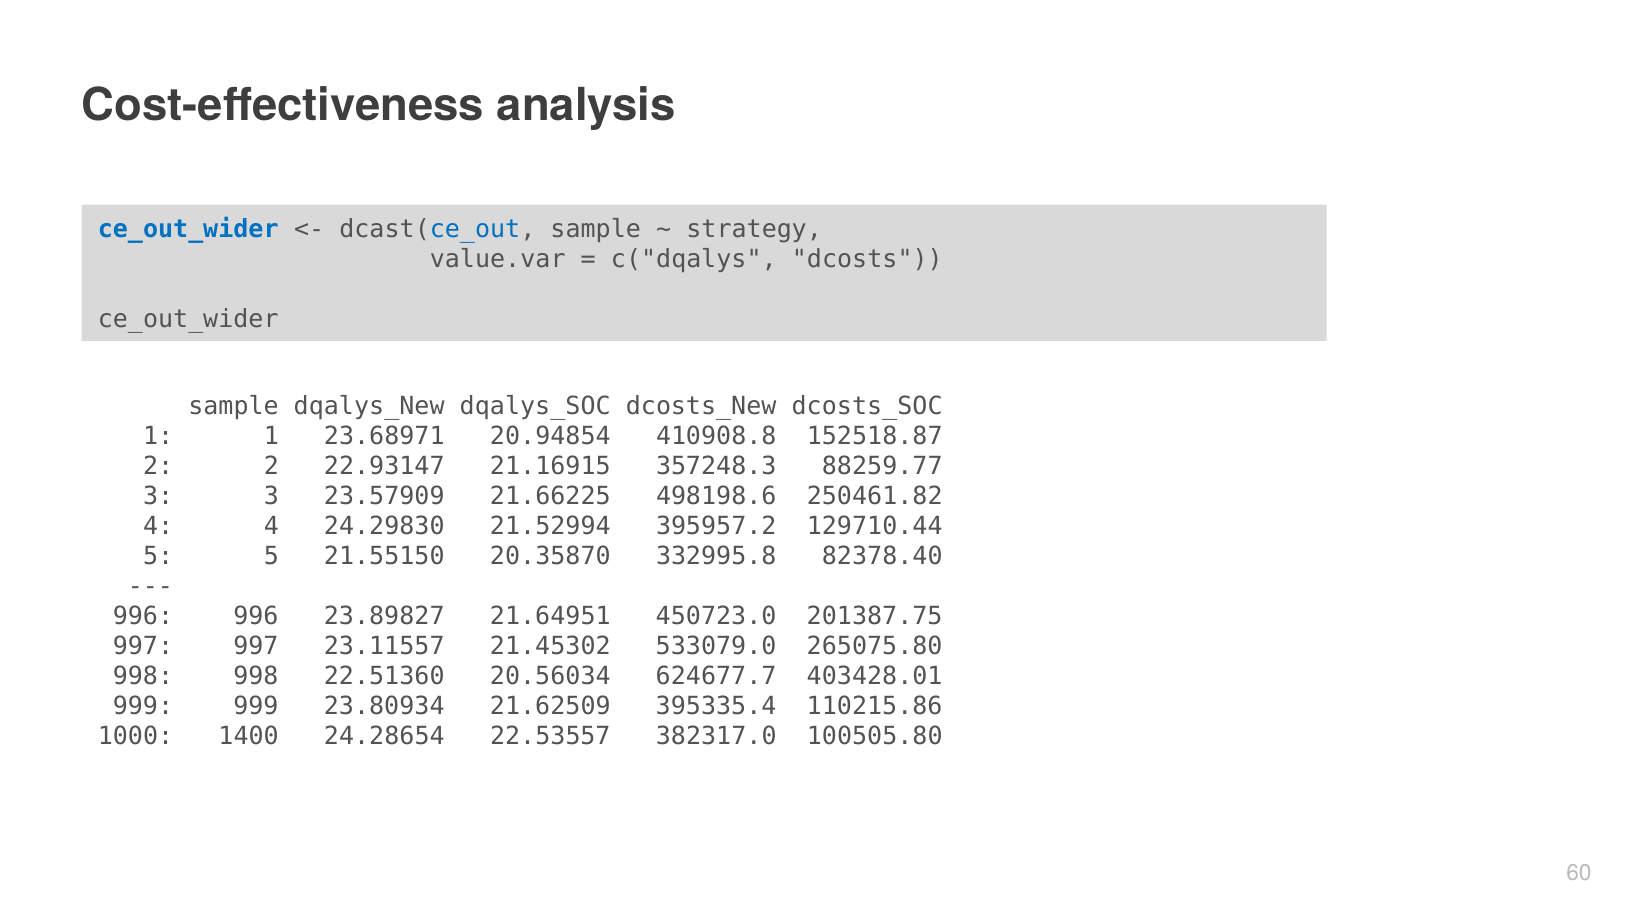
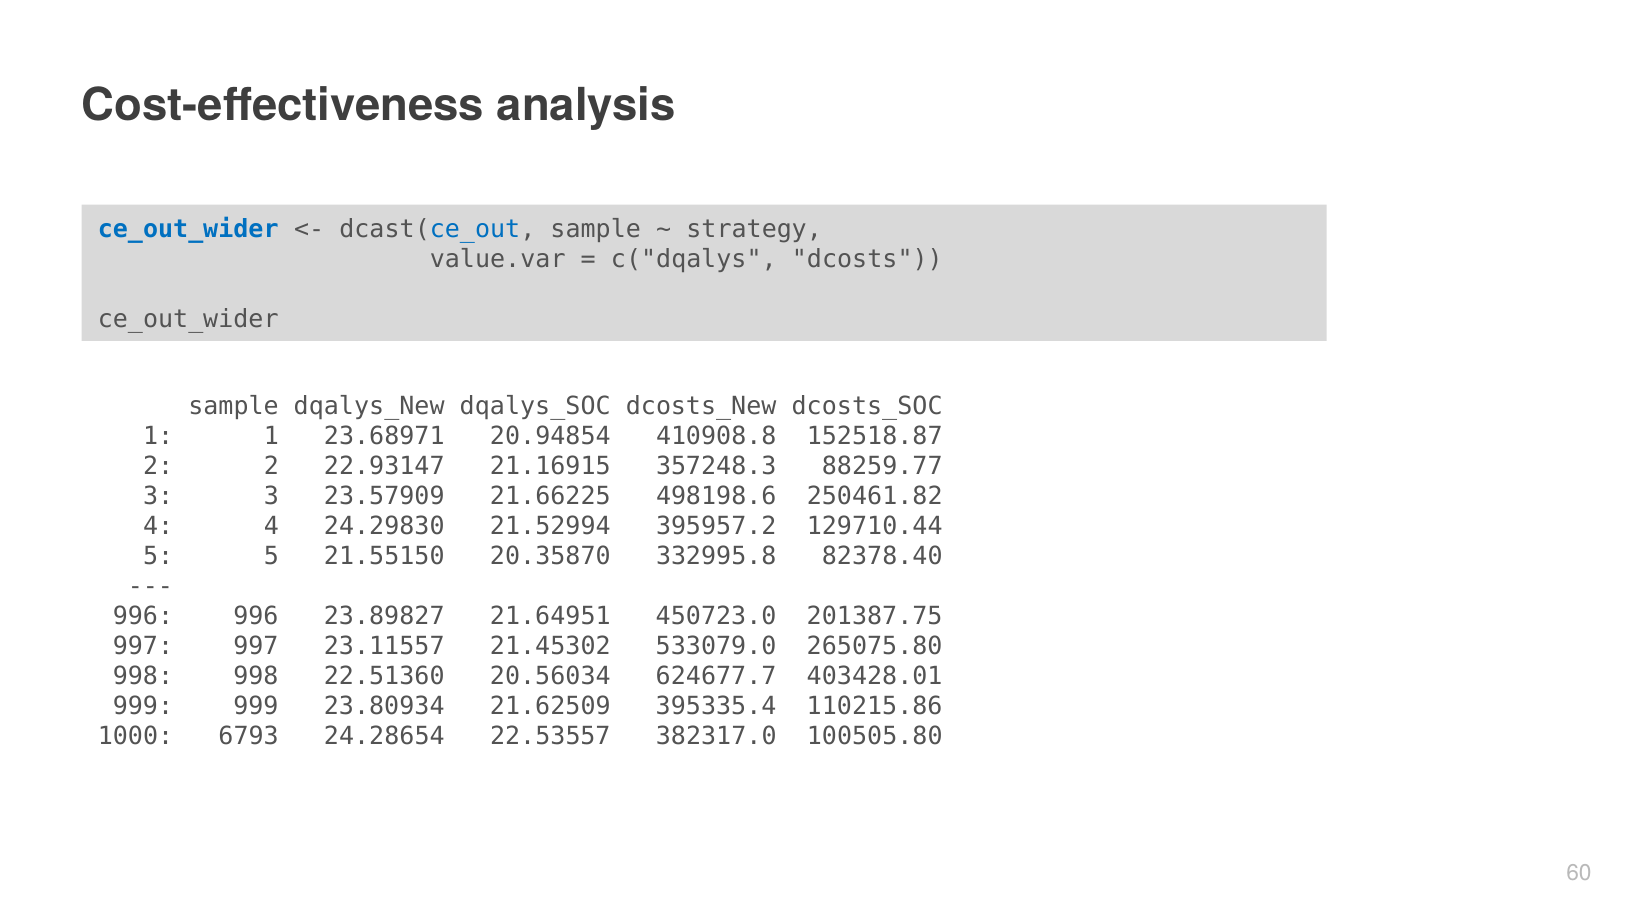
1400: 1400 -> 6793
